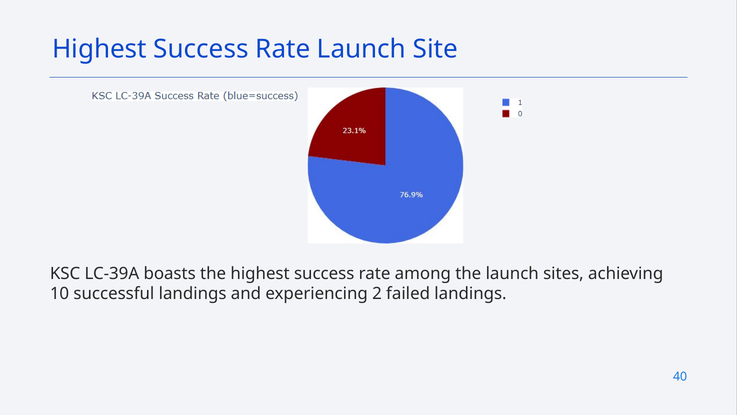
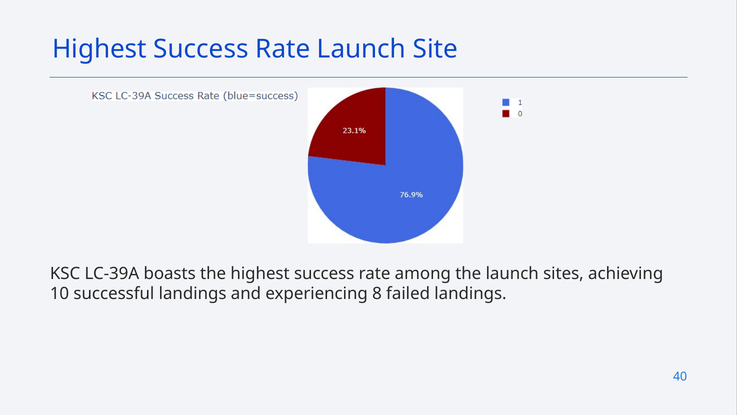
2: 2 -> 8
